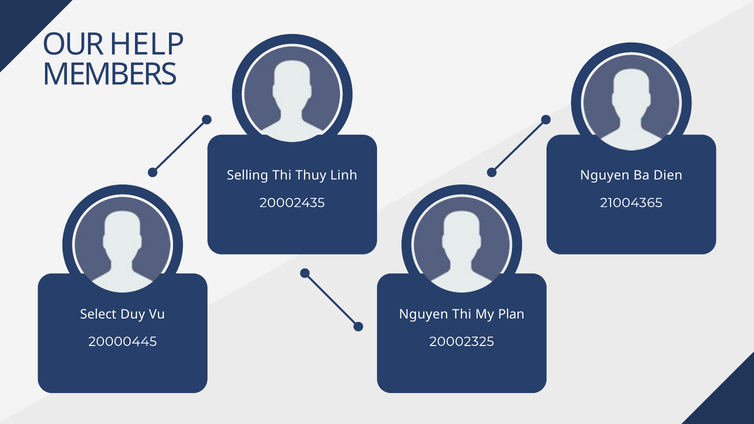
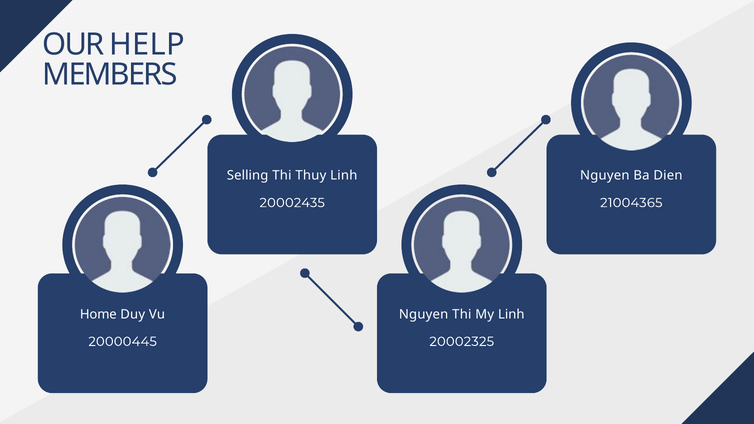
Select: Select -> Home
My Plan: Plan -> Linh
